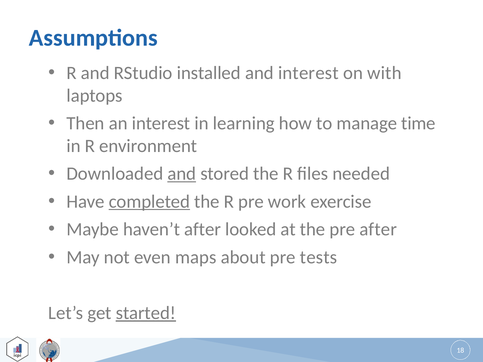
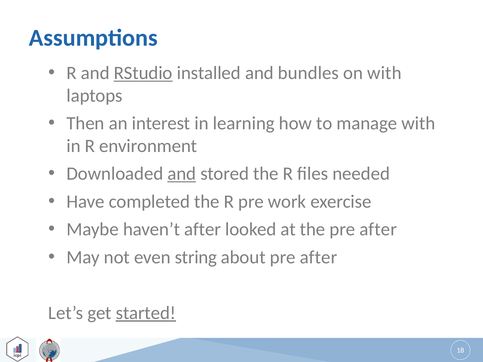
RStudio underline: none -> present
and interest: interest -> bundles
manage time: time -> with
completed underline: present -> none
maps: maps -> string
about pre tests: tests -> after
